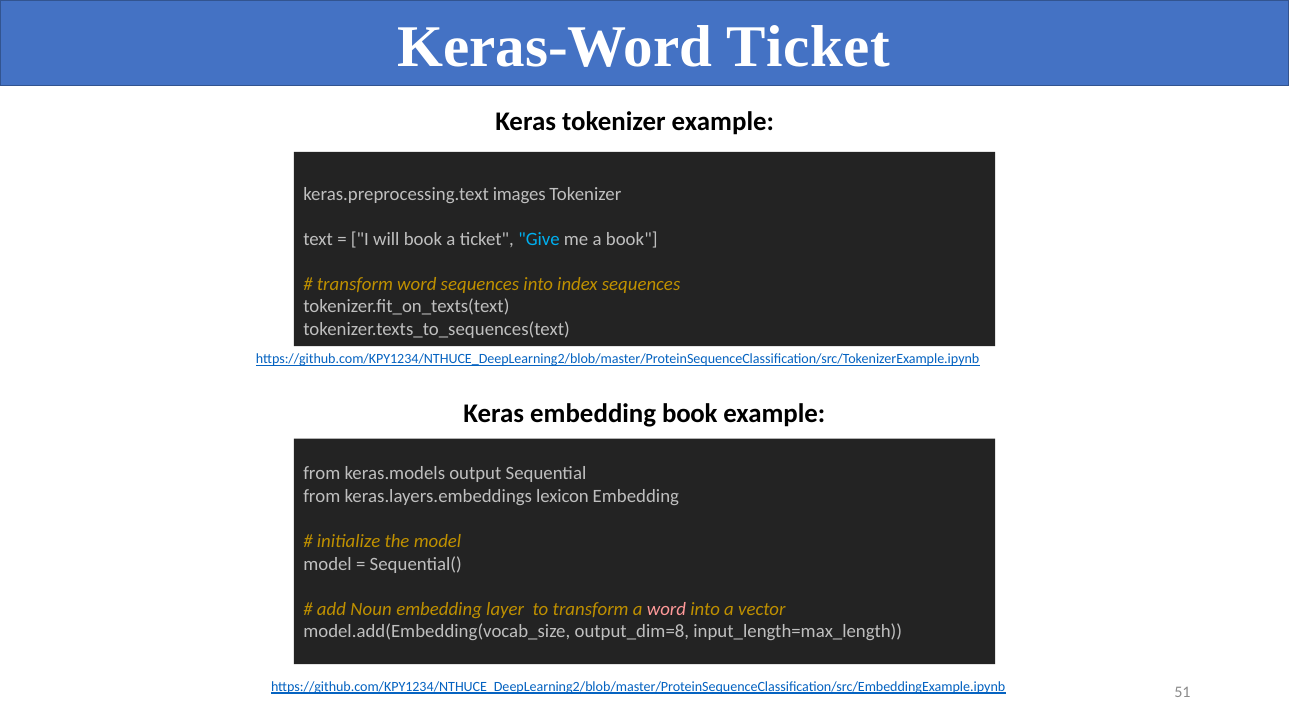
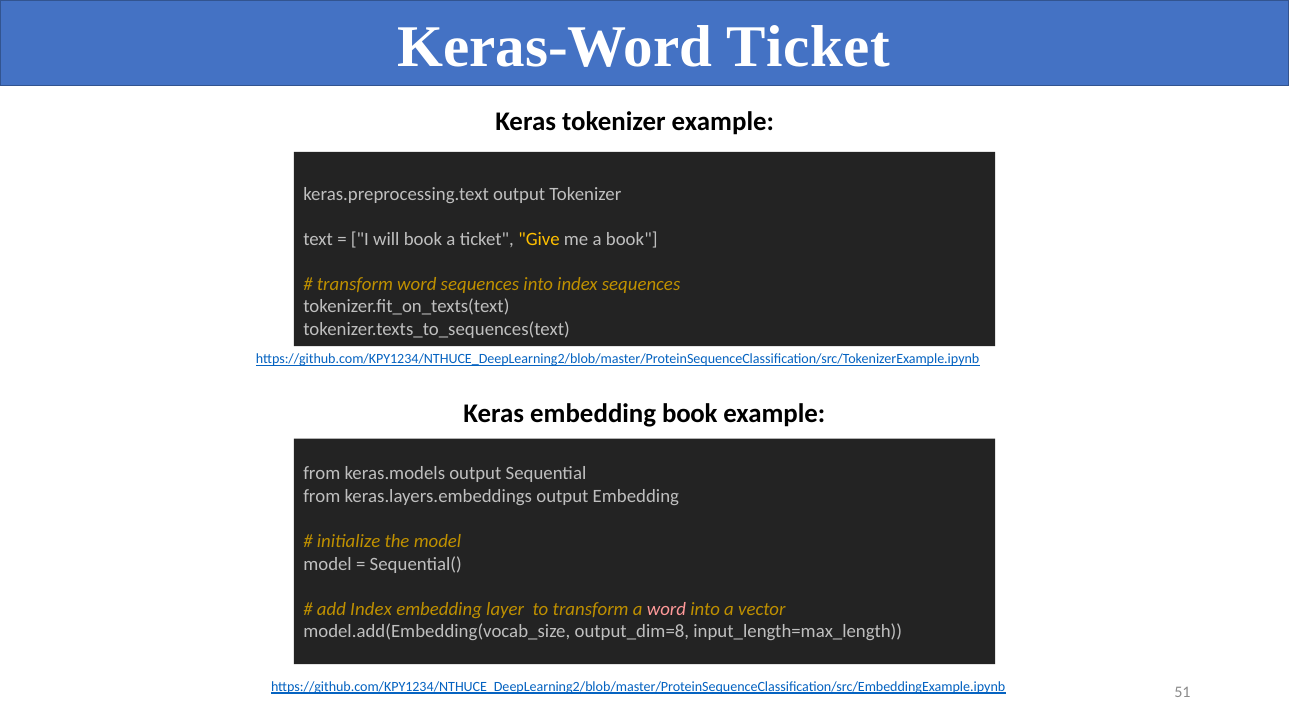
keras.preprocessing.text images: images -> output
Give colour: light blue -> yellow
keras.layers.embeddings lexicon: lexicon -> output
add Noun: Noun -> Index
